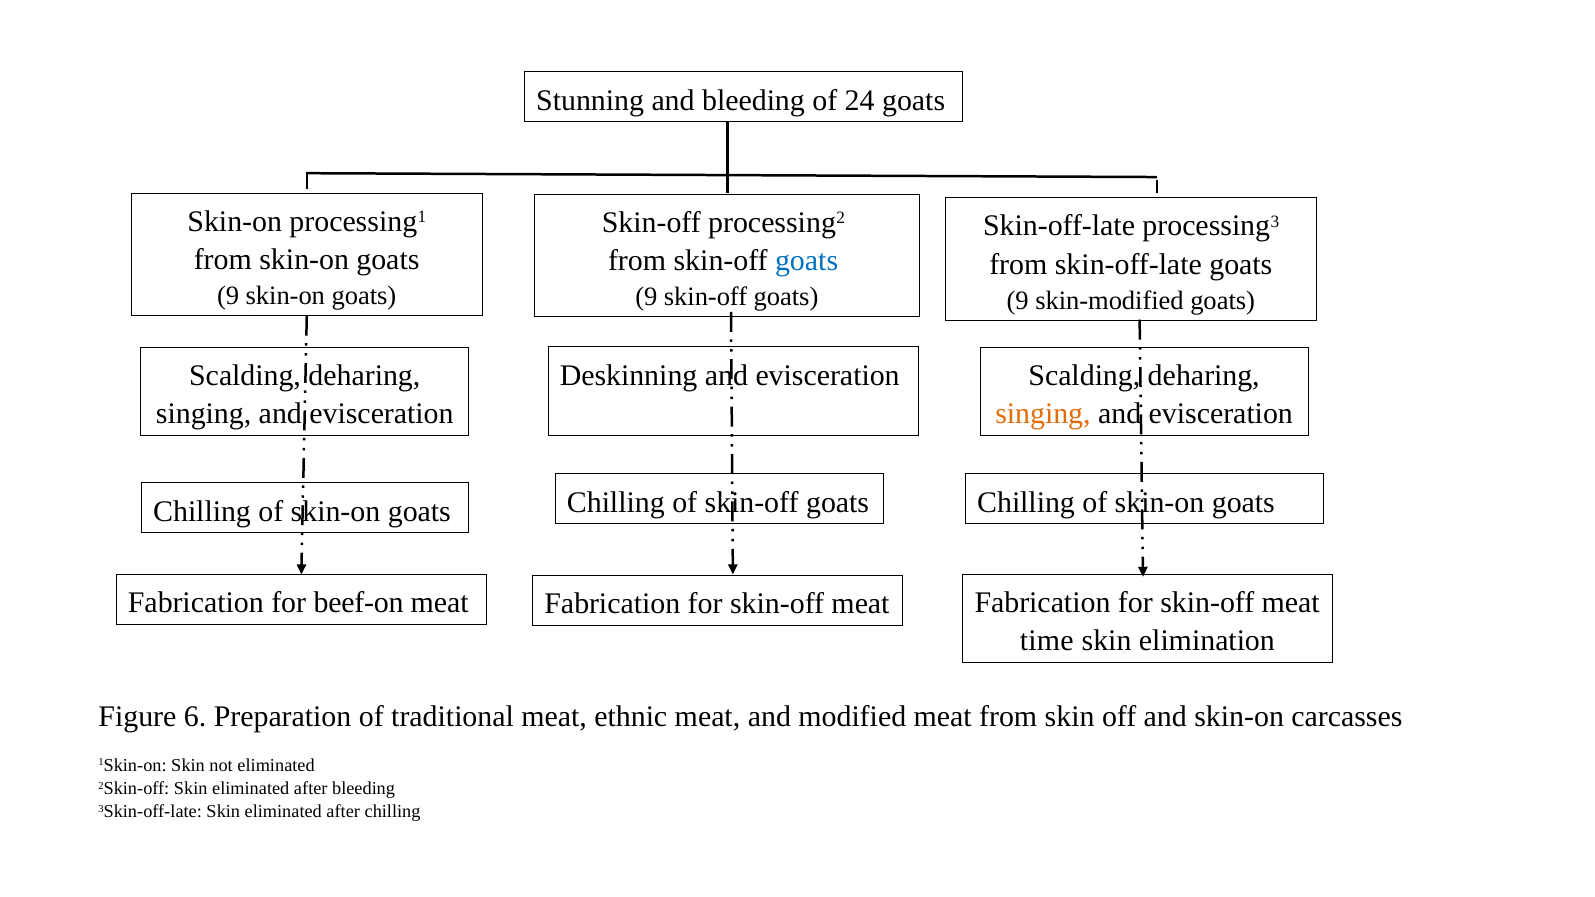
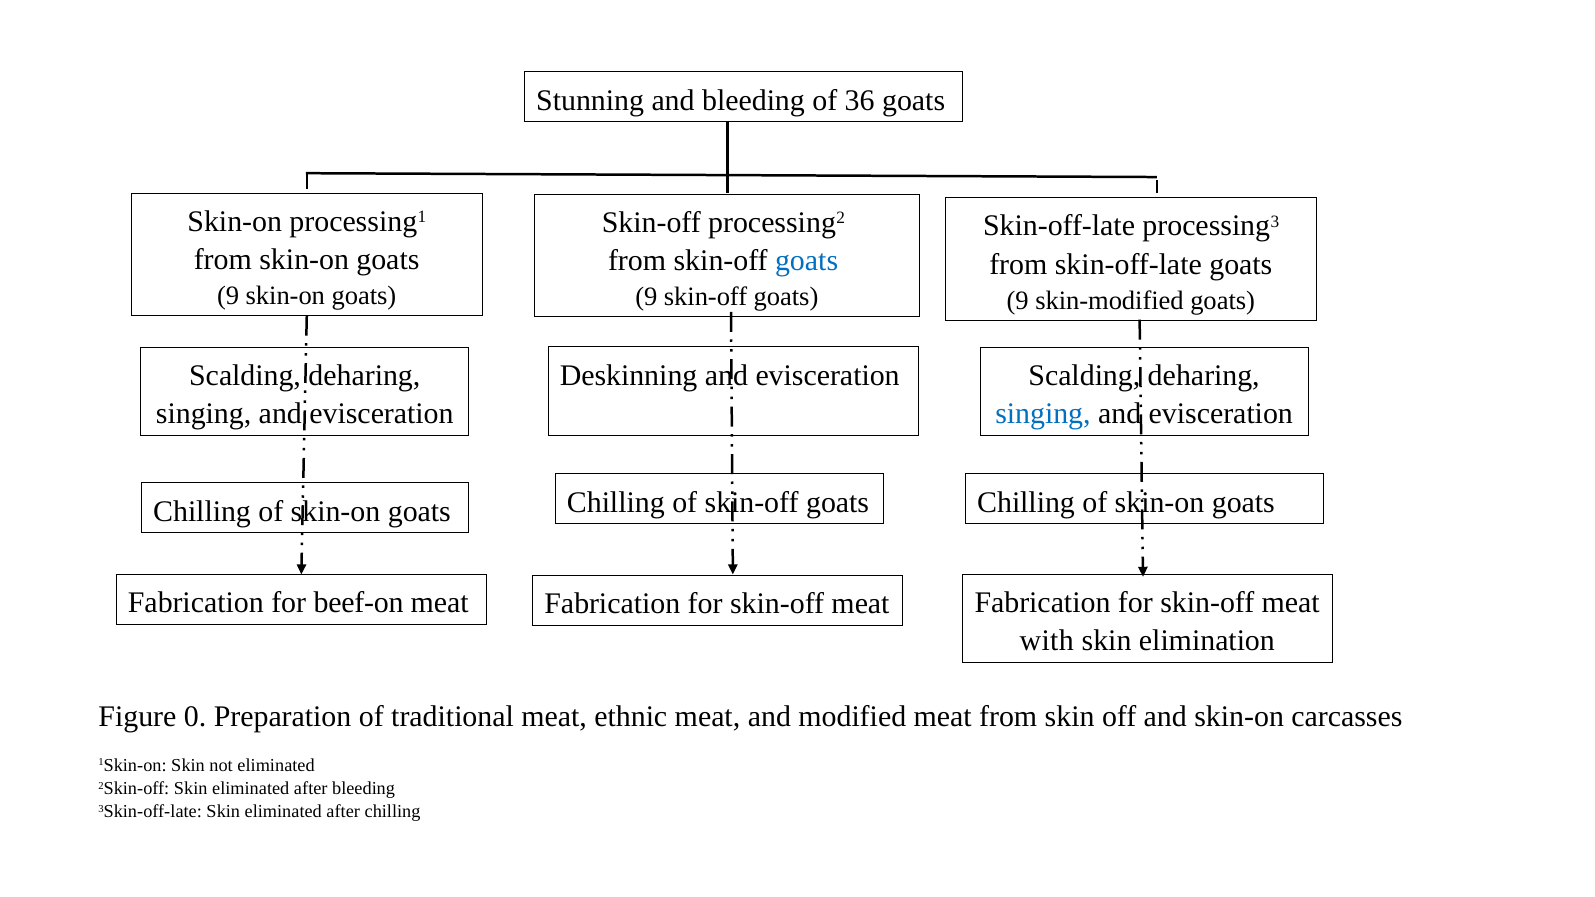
24: 24 -> 36
singing at (1043, 414) colour: orange -> blue
time: time -> with
6: 6 -> 0
